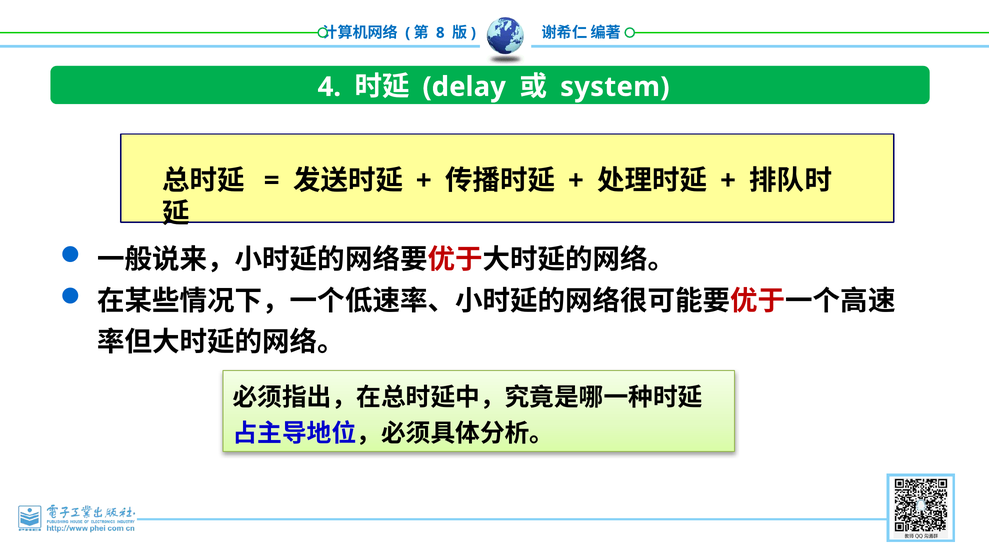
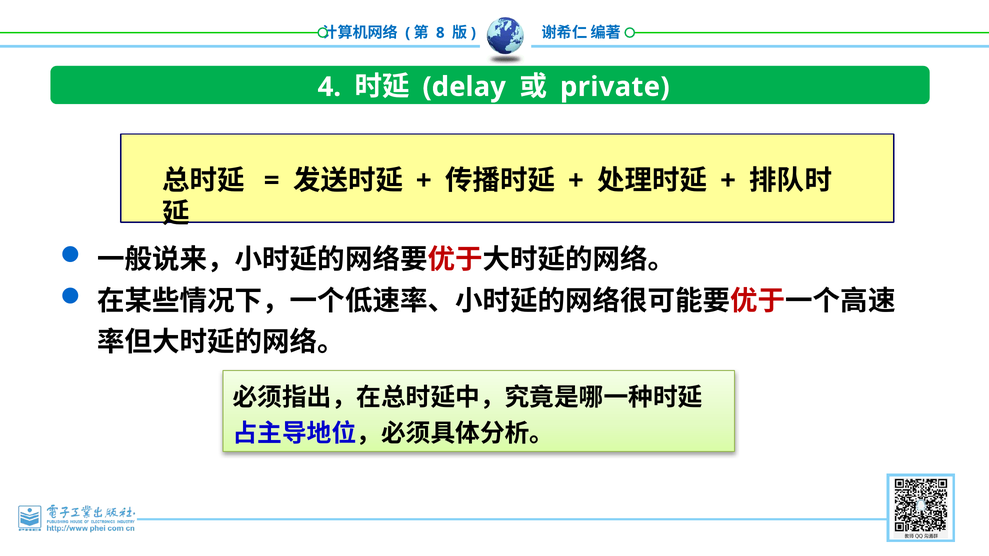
system: system -> private
